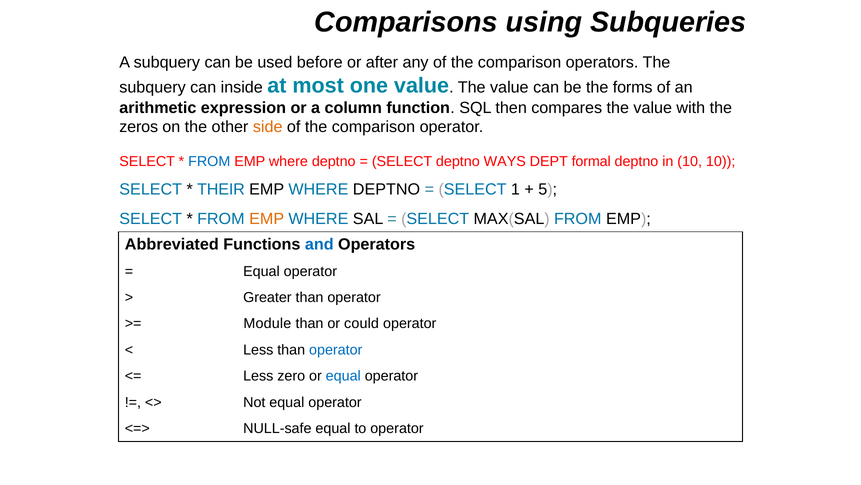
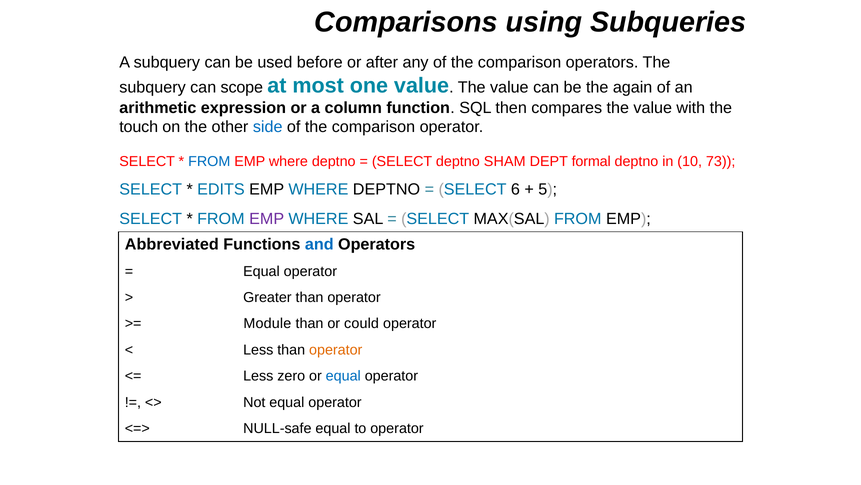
inside: inside -> scope
forms: forms -> again
zeros: zeros -> touch
side colour: orange -> blue
WAYS: WAYS -> SHAM
10 10: 10 -> 73
THEIR: THEIR -> EDITS
1: 1 -> 6
EMP at (267, 218) colour: orange -> purple
operator at (336, 349) colour: blue -> orange
